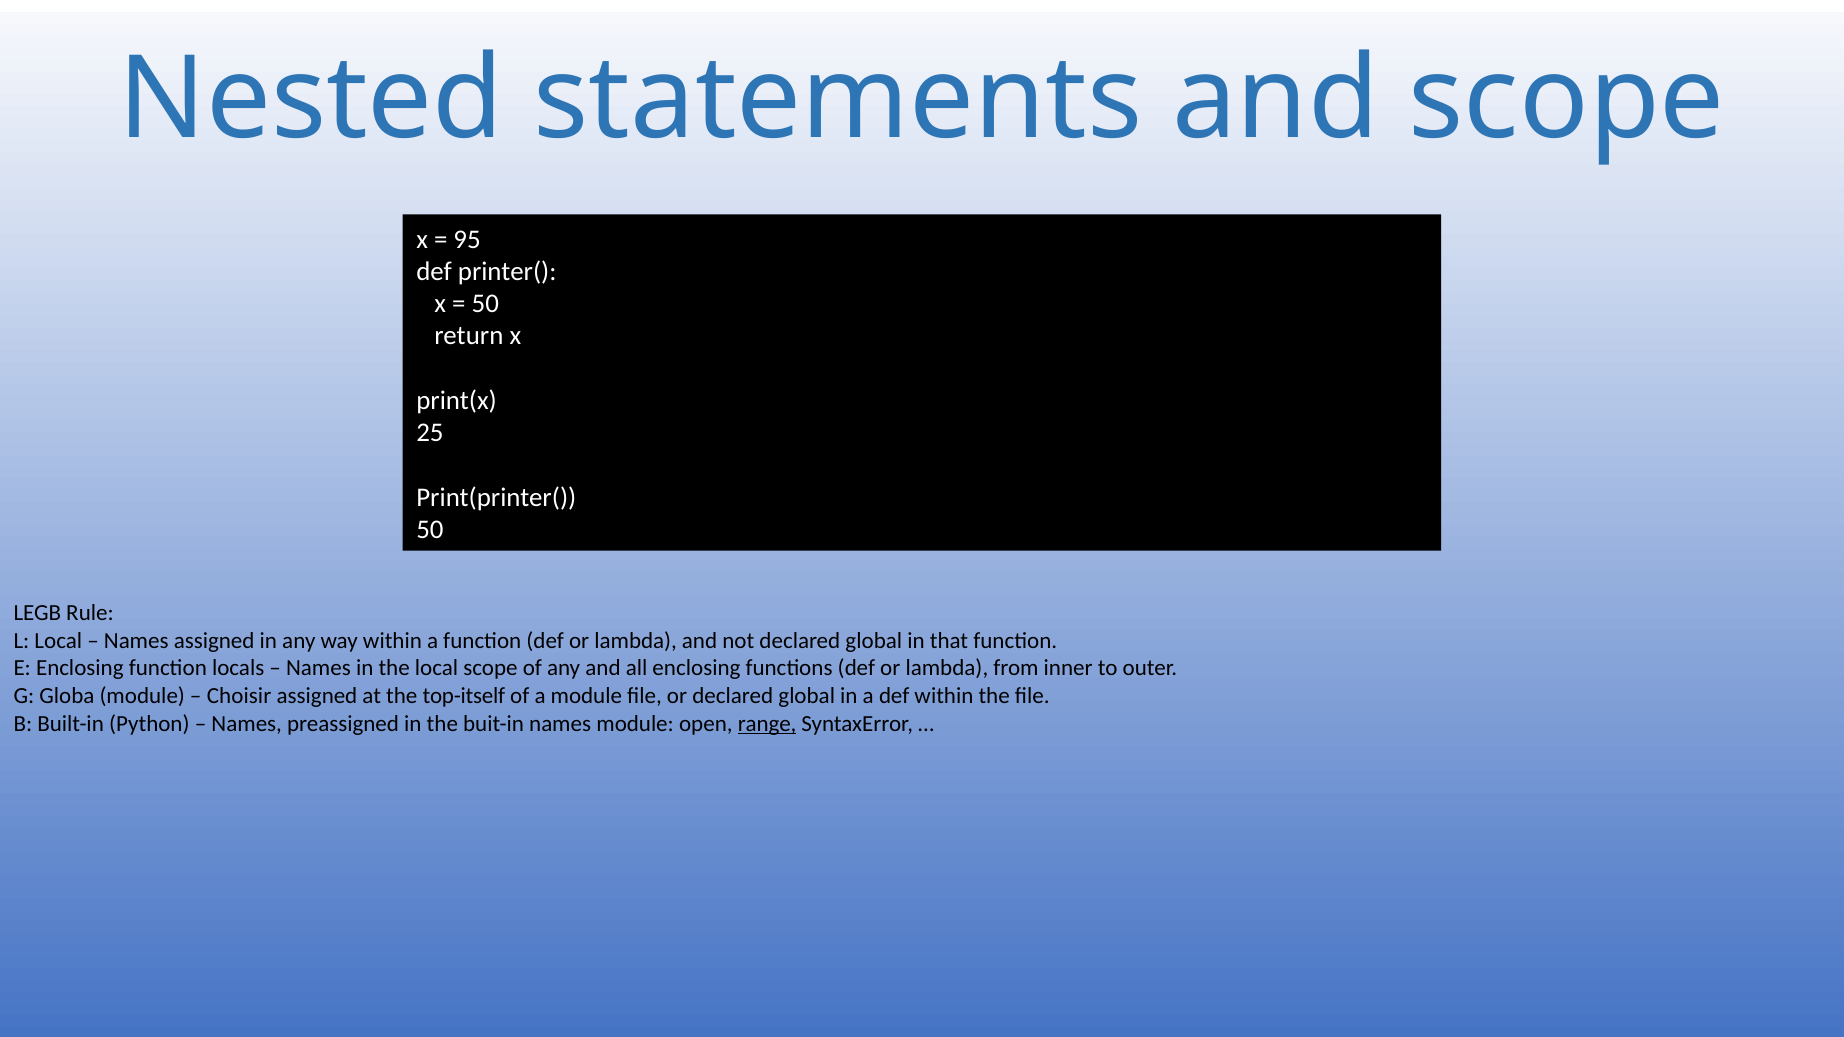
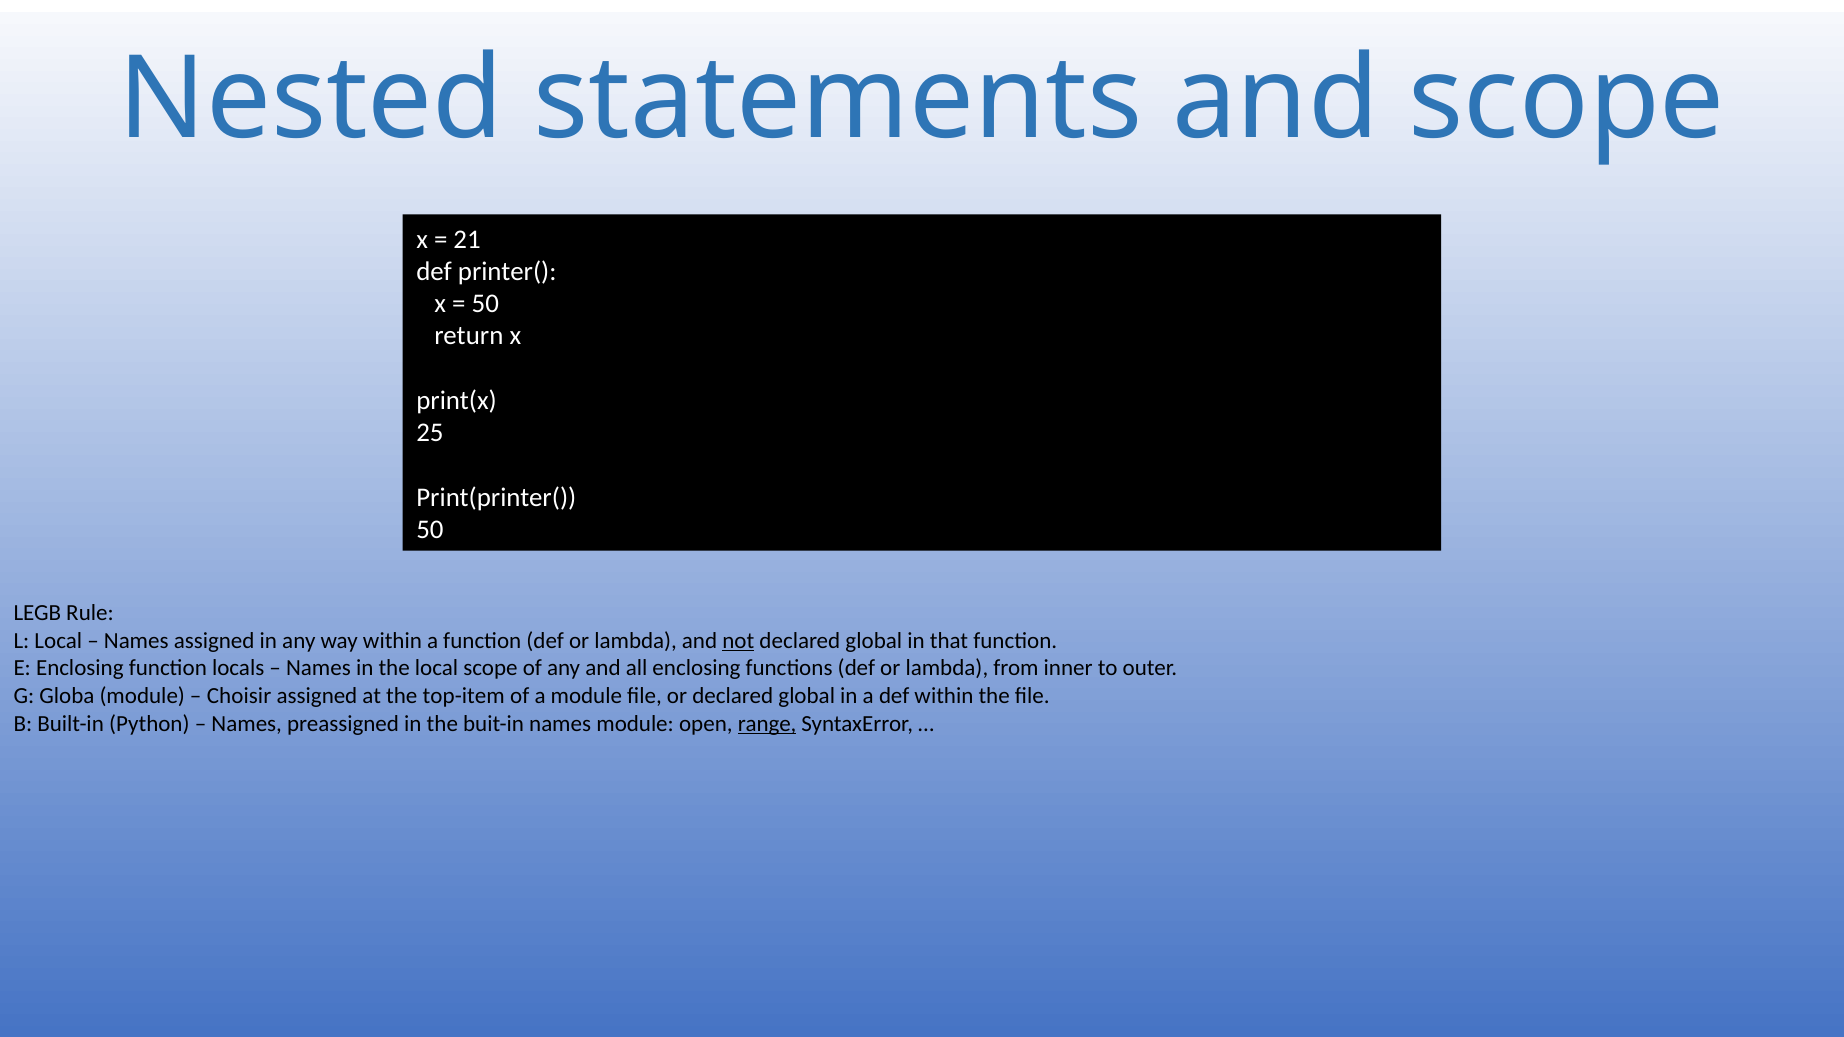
95: 95 -> 21
not underline: none -> present
top-itself: top-itself -> top-item
